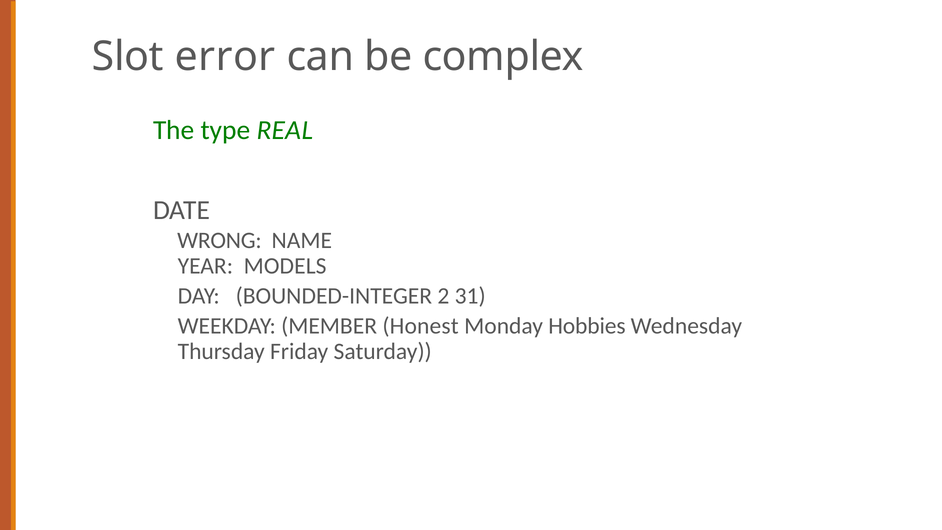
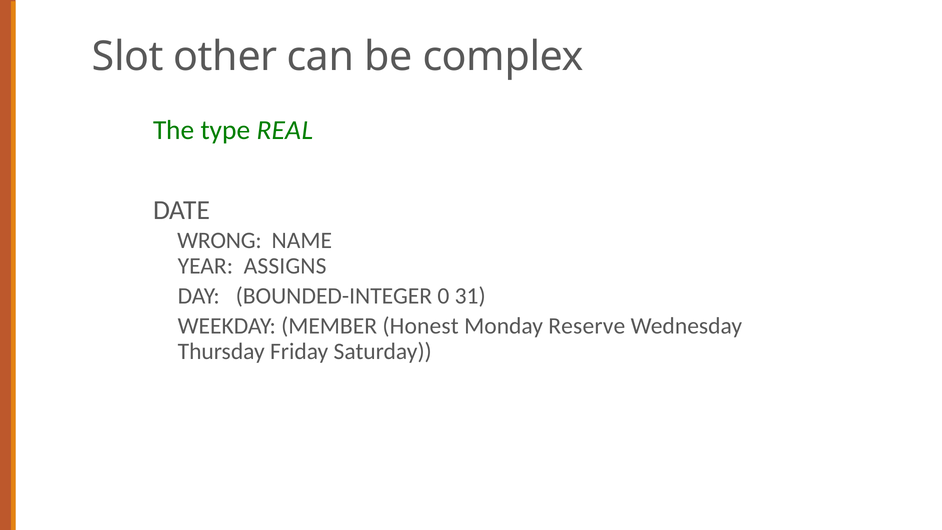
error: error -> other
MODELS: MODELS -> ASSIGNS
2: 2 -> 0
Hobbies: Hobbies -> Reserve
